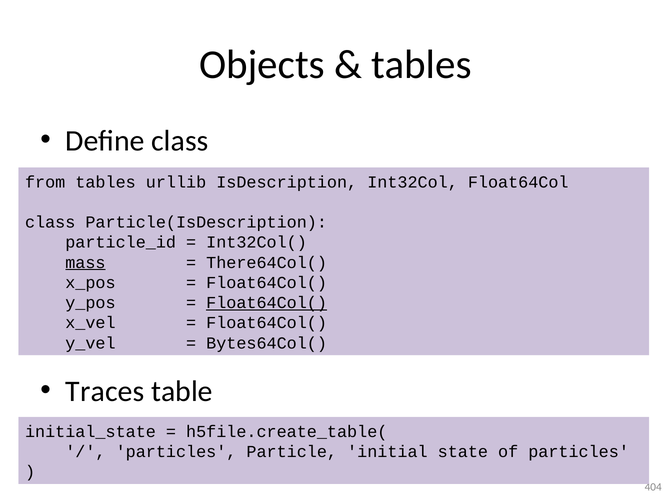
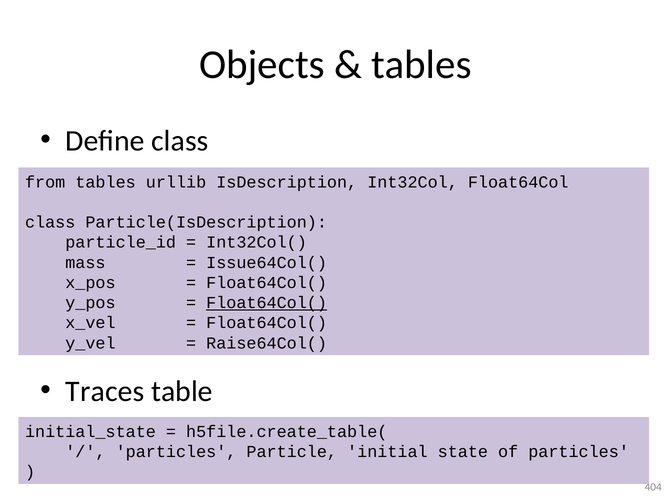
mass underline: present -> none
There64Col(: There64Col( -> Issue64Col(
Bytes64Col(: Bytes64Col( -> Raise64Col(
